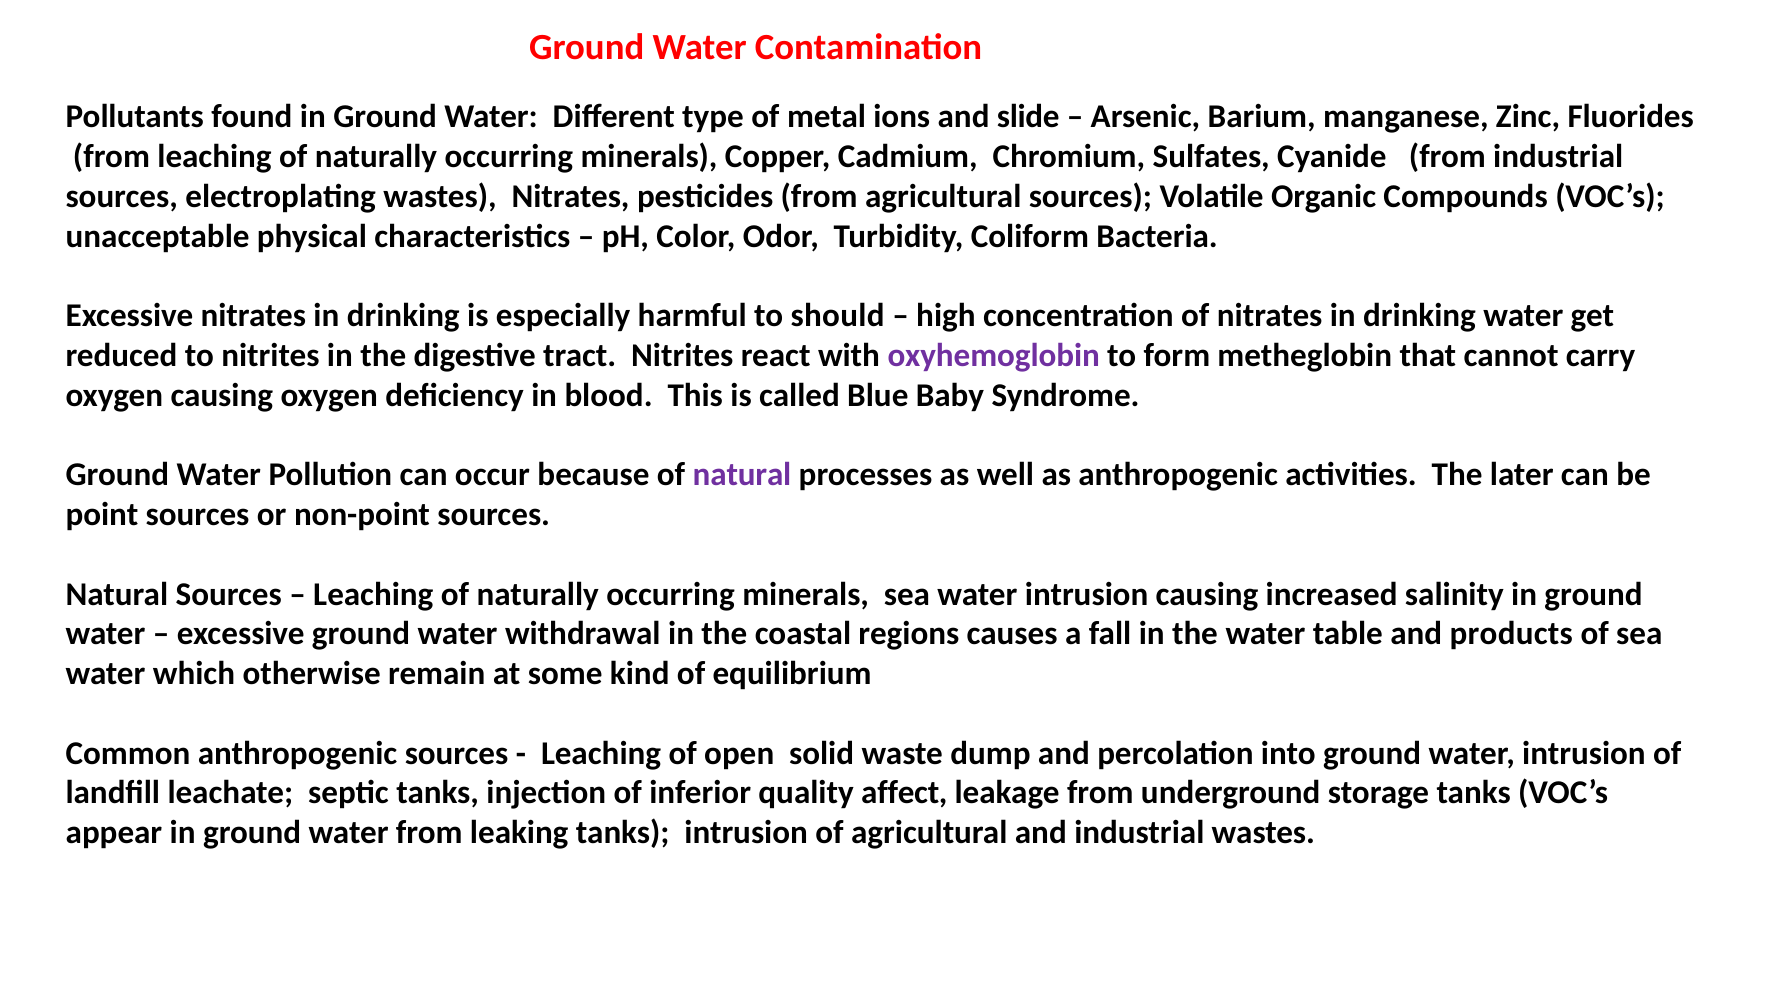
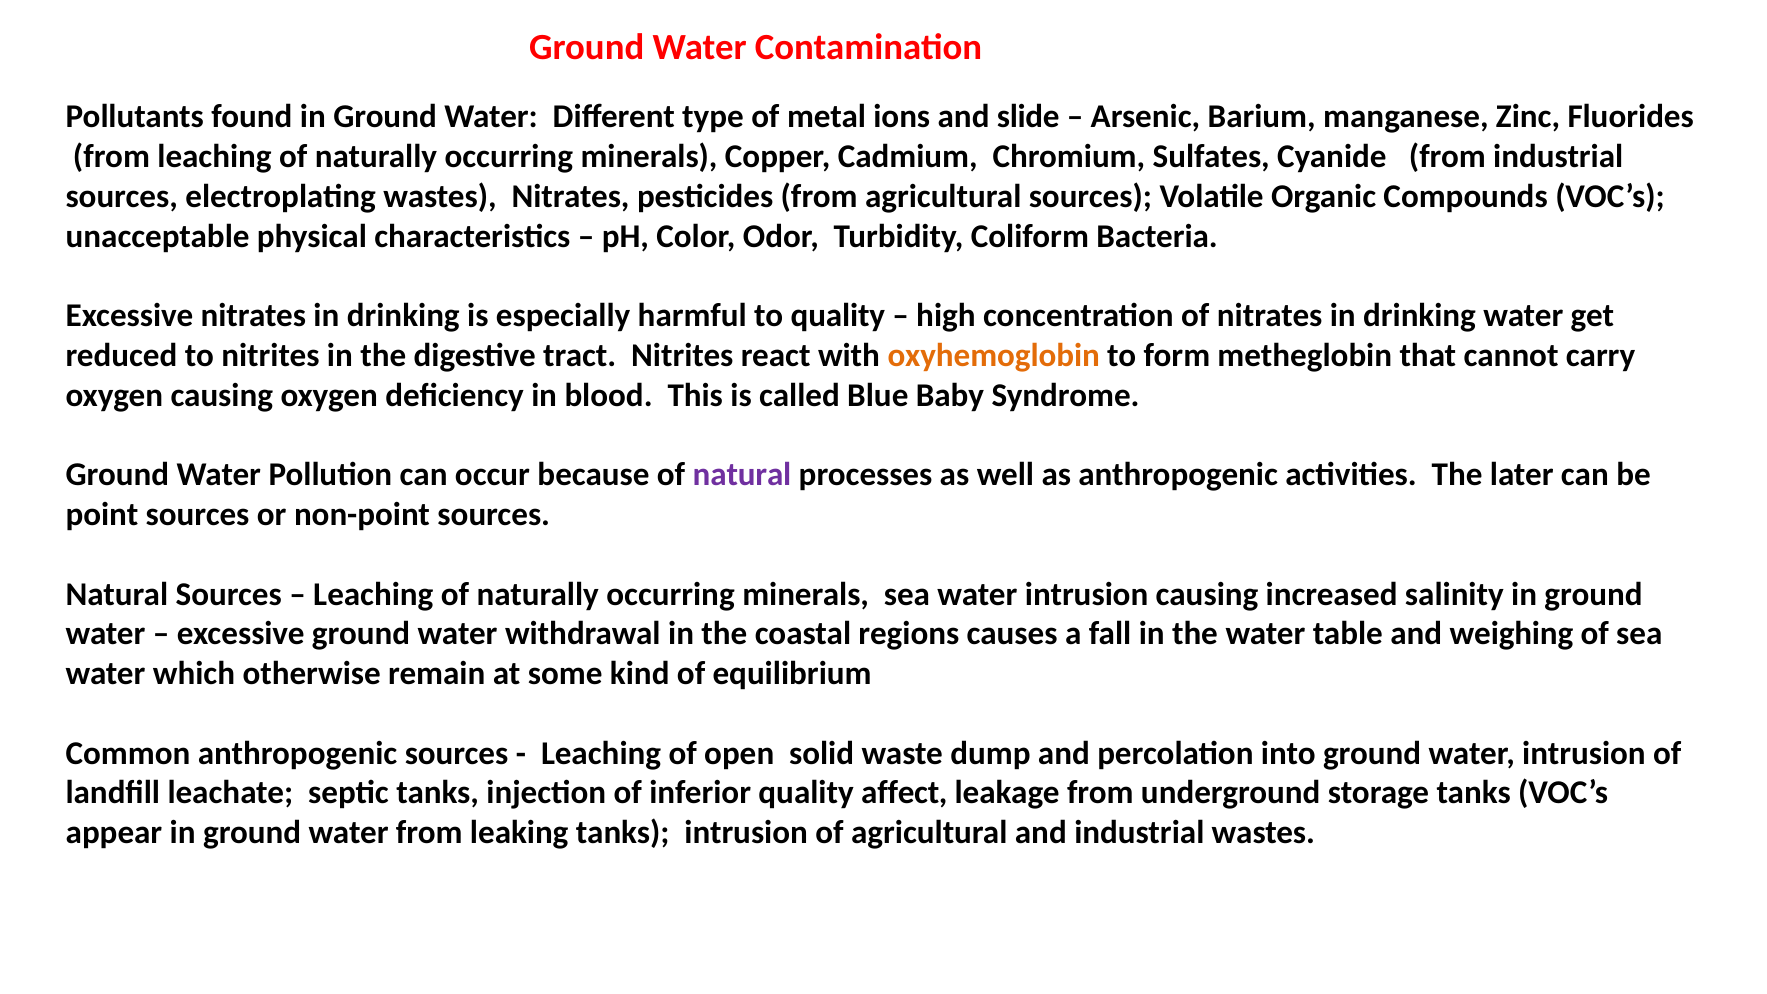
to should: should -> quality
oxyhemoglobin colour: purple -> orange
products: products -> weighing
